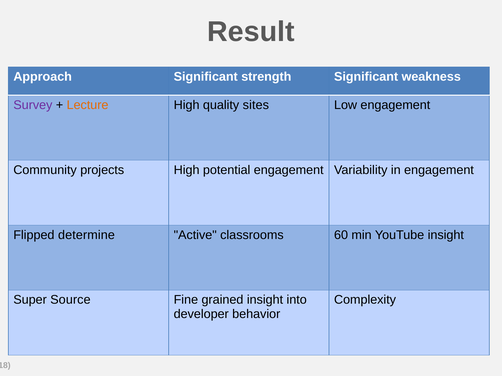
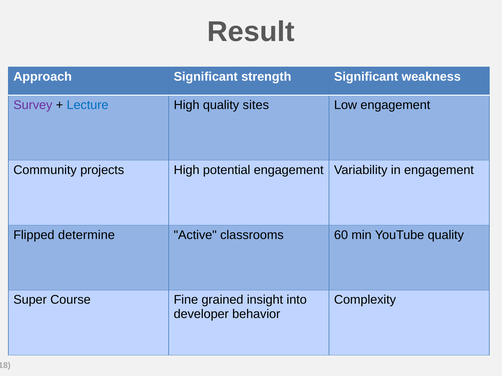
Lecture colour: orange -> blue
YouTube insight: insight -> quality
Source: Source -> Course
